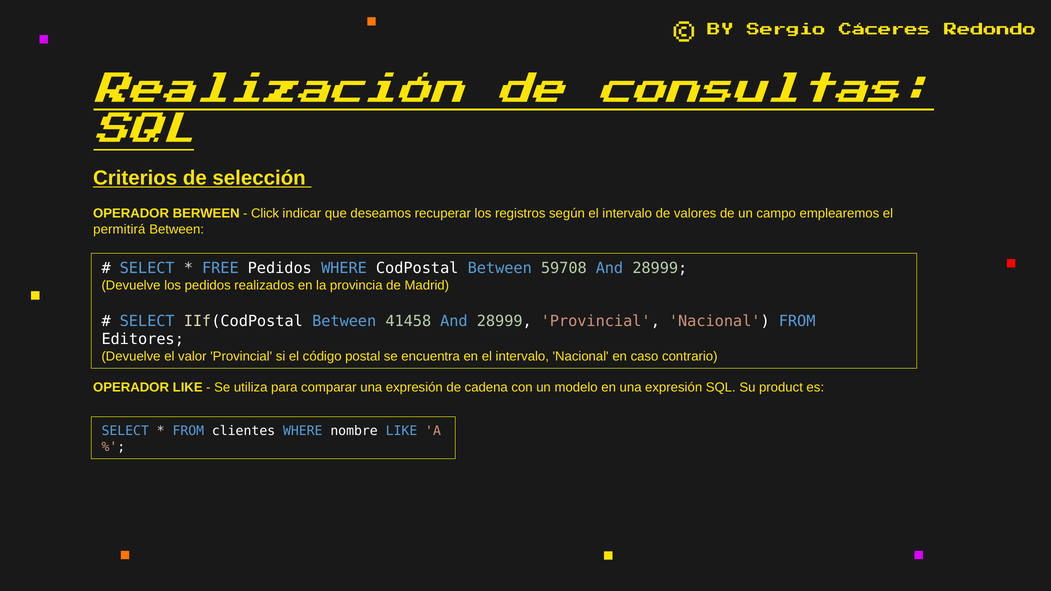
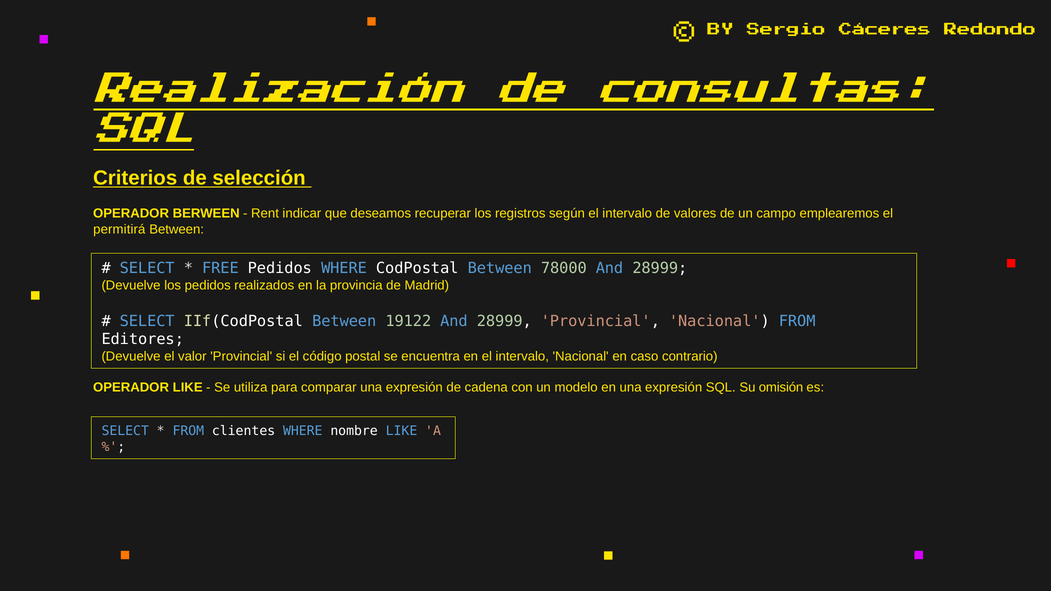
Click: Click -> Rent
59708: 59708 -> 78000
41458: 41458 -> 19122
product: product -> omisión
